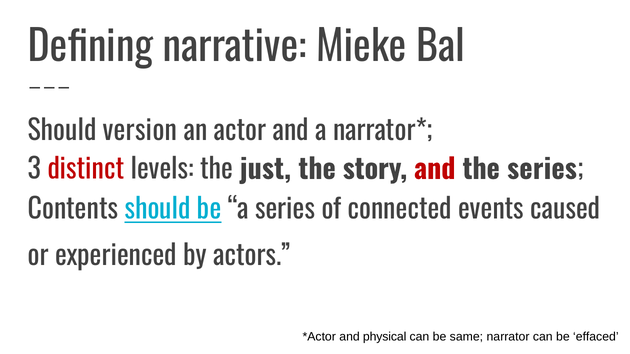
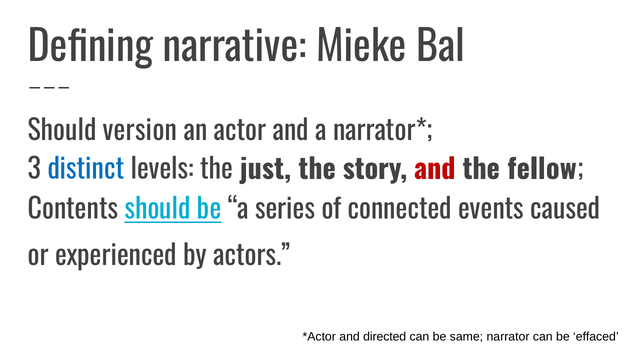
distinct colour: red -> blue
the series: series -> fellow
physical: physical -> directed
